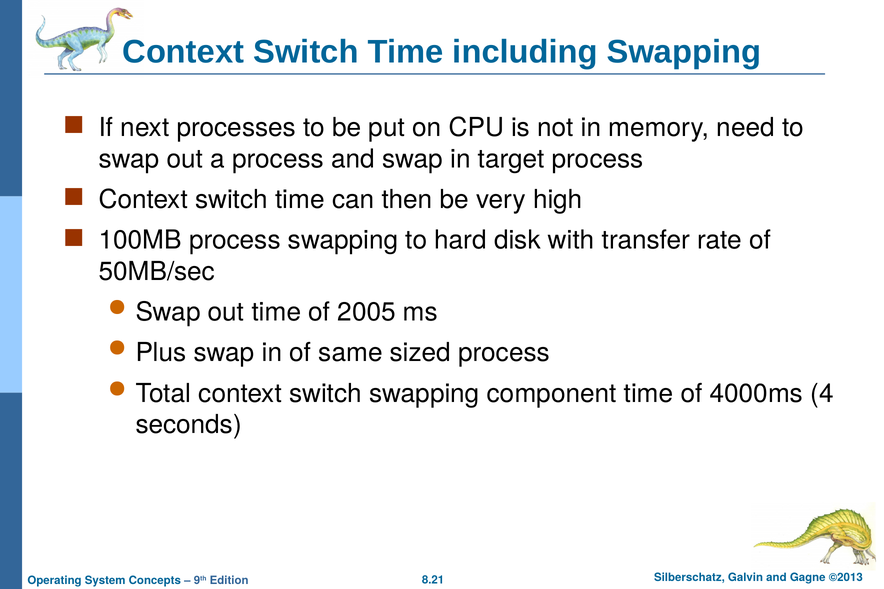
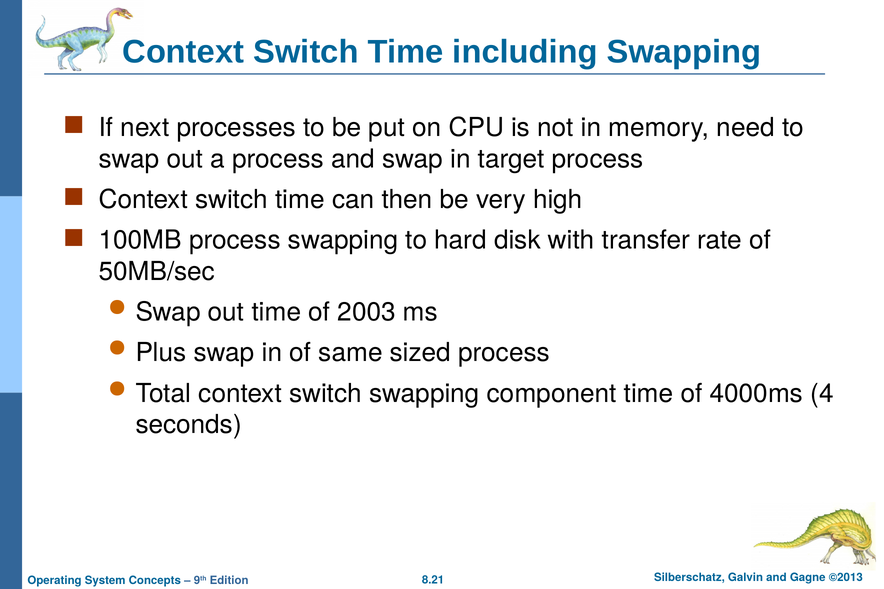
2005: 2005 -> 2003
